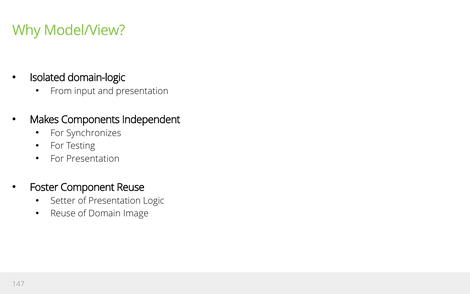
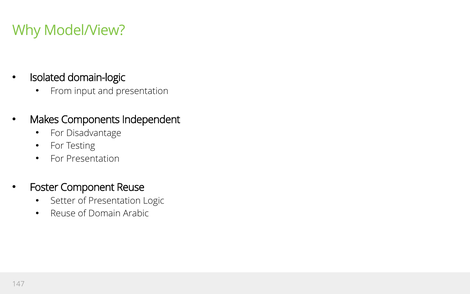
Synchronizes: Synchronizes -> Disadvantage
Image: Image -> Arabic
